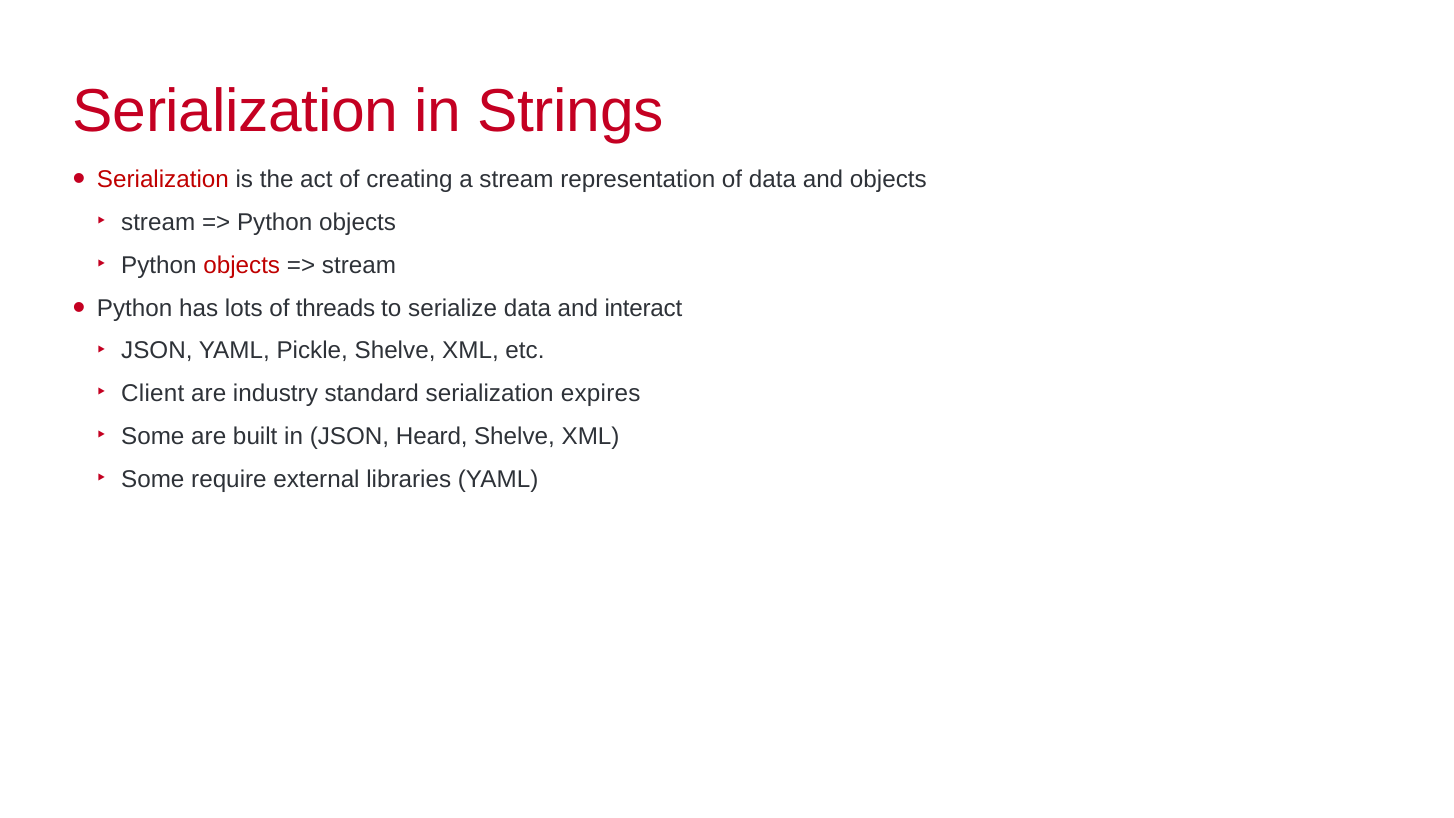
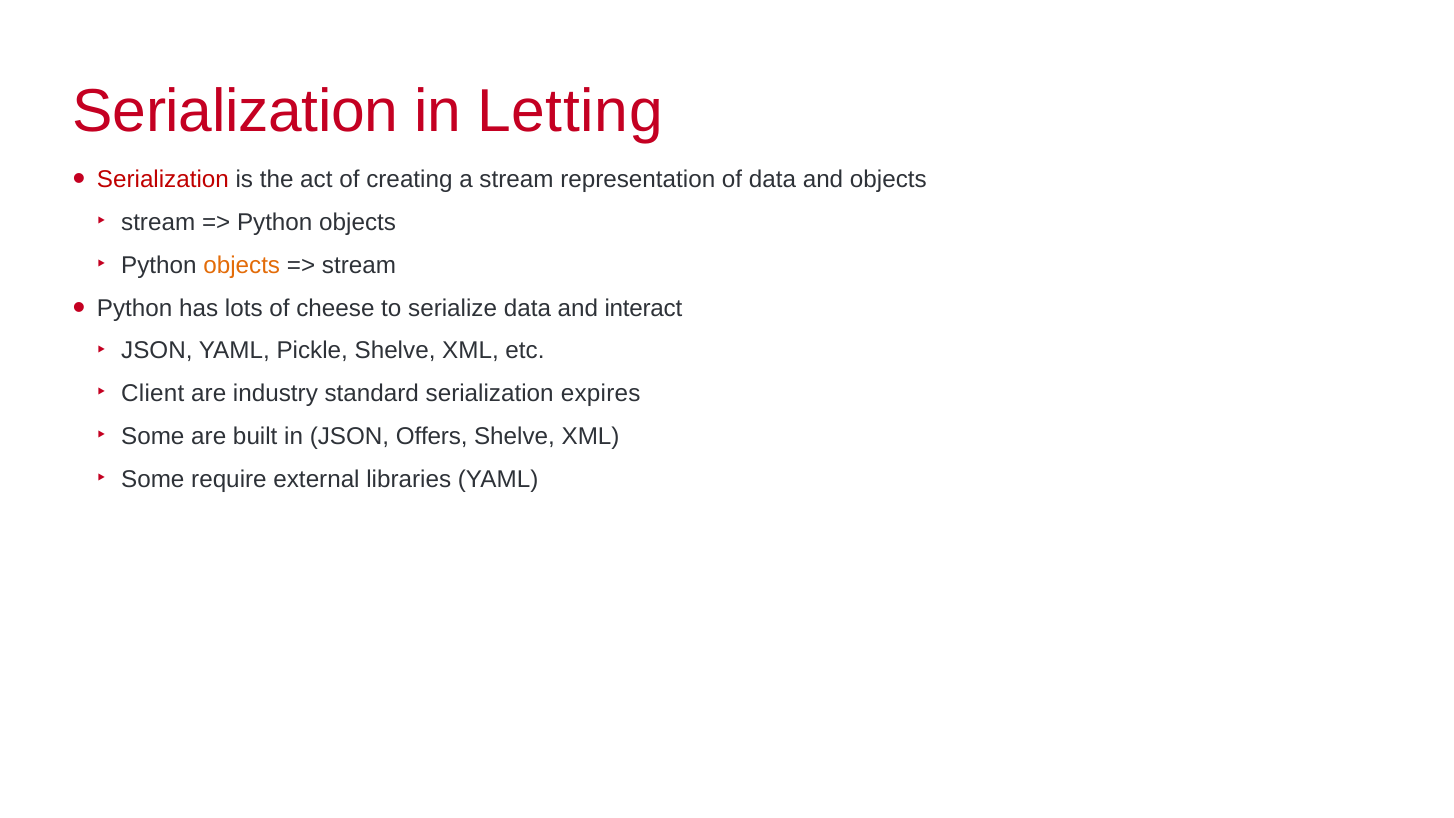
Strings: Strings -> Letting
objects at (242, 265) colour: red -> orange
threads: threads -> cheese
Heard: Heard -> Offers
